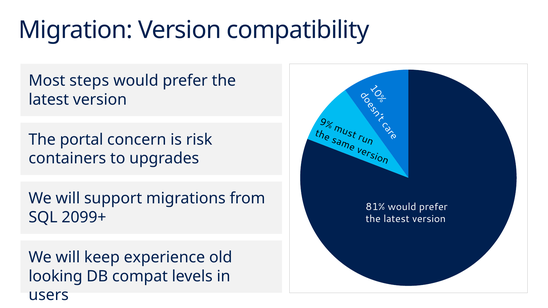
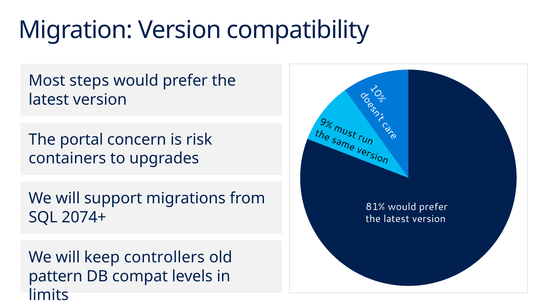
2099+: 2099+ -> 2074+
experience: experience -> controllers
looking: looking -> pattern
users: users -> limits
